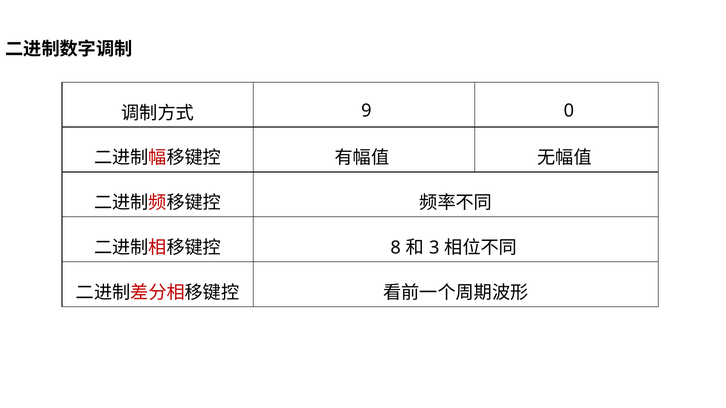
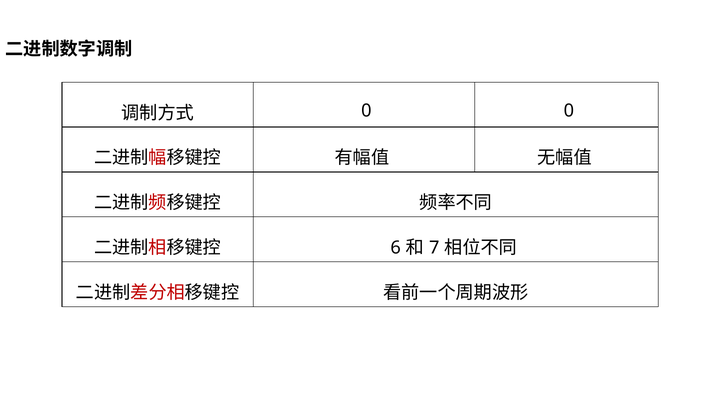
9 at (366, 111): 9 -> 0
8: 8 -> 6
3: 3 -> 7
